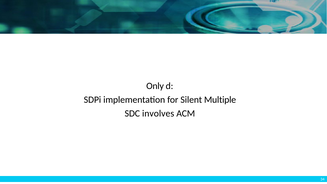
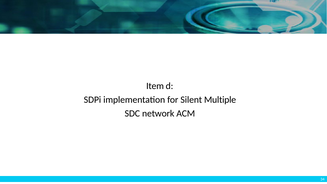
Only: Only -> Item
involves: involves -> network
